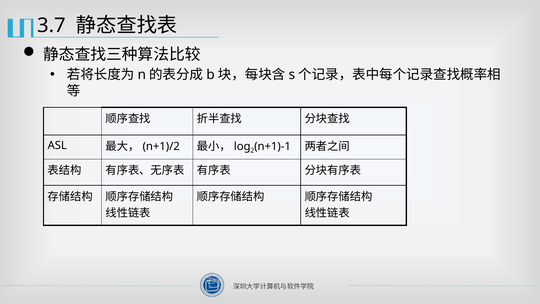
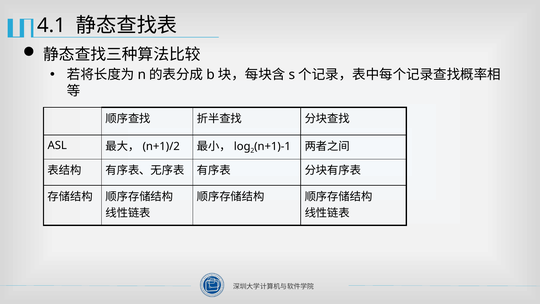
3.7: 3.7 -> 4.1
